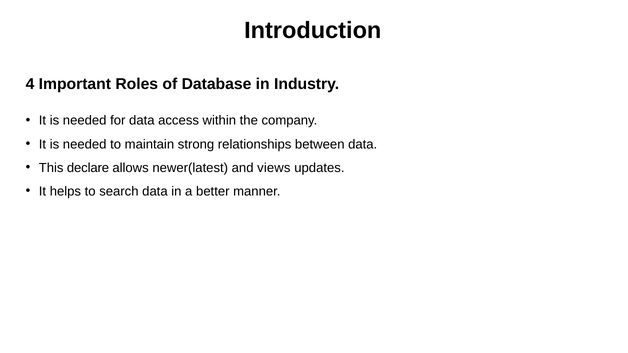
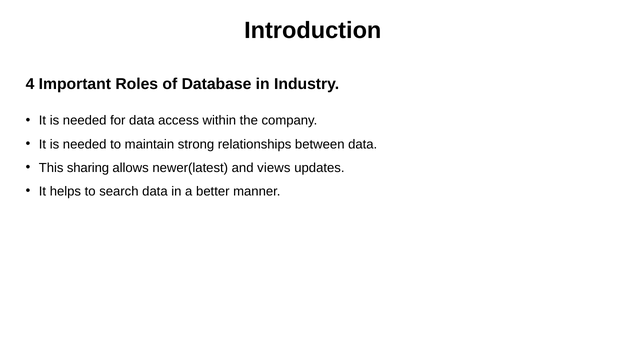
declare: declare -> sharing
